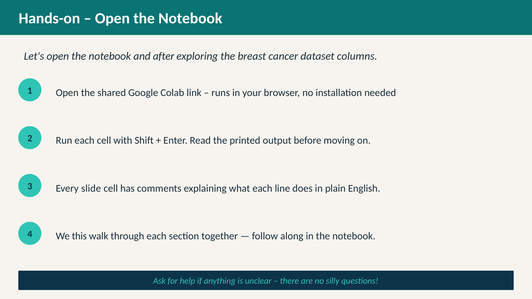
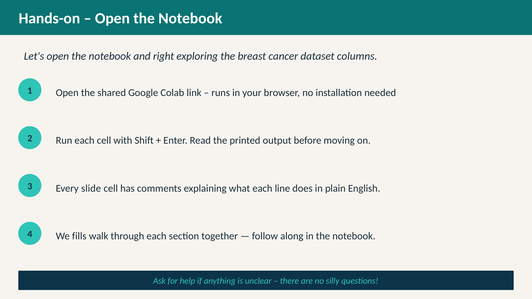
after: after -> right
this: this -> fills
